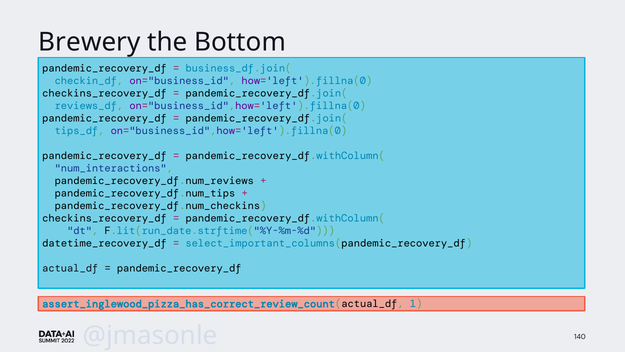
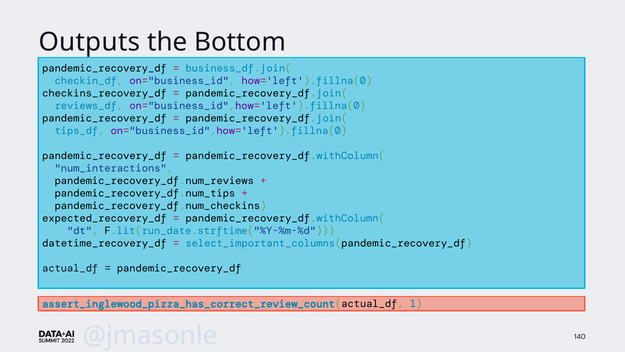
Brewery: Brewery -> Outputs
checkins_recovery_df at (105, 218): checkins_recovery_df -> expected_recovery_df
